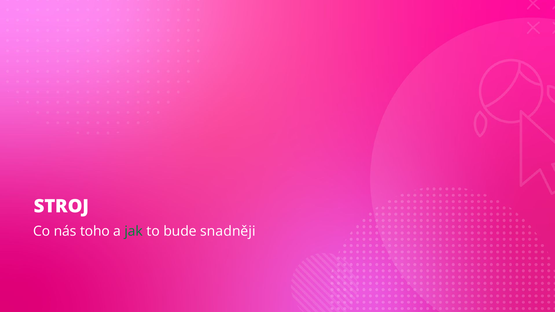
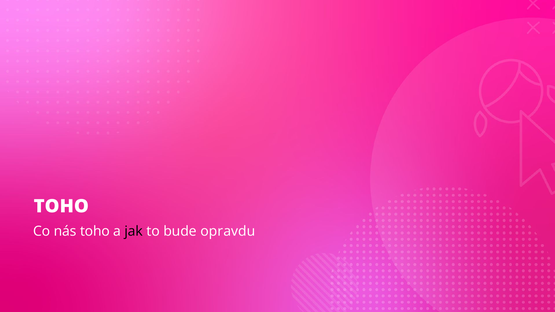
STROJ at (61, 207): STROJ -> TOHO
jak colour: green -> black
snadněji: snadněji -> opravdu
